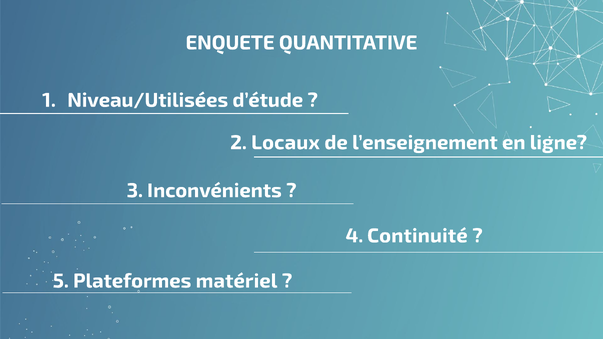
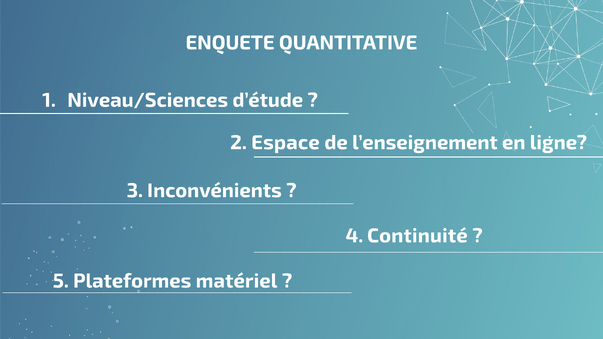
Niveau/Utilisées: Niveau/Utilisées -> Niveau/Sciences
Locaux: Locaux -> Espace
